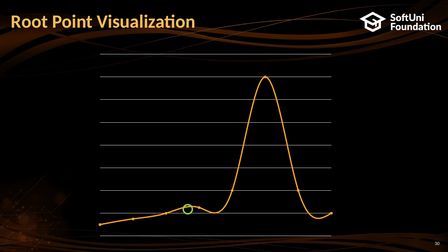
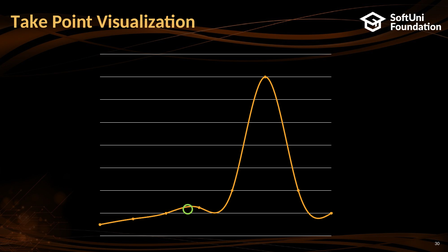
Root: Root -> Take
